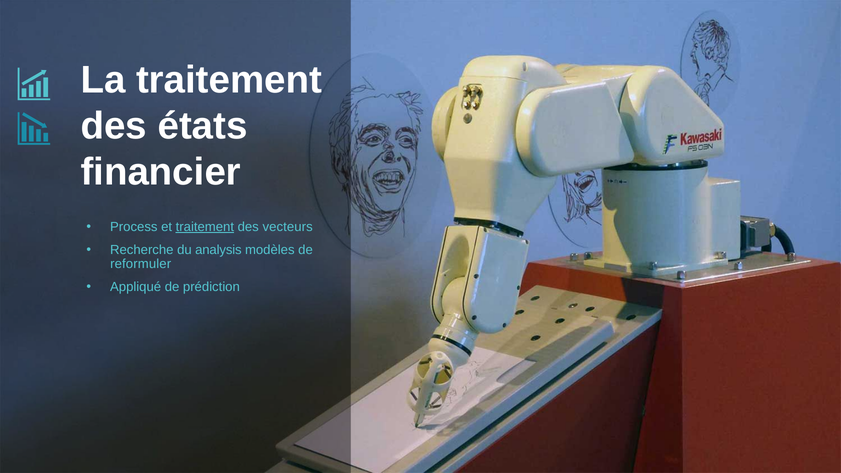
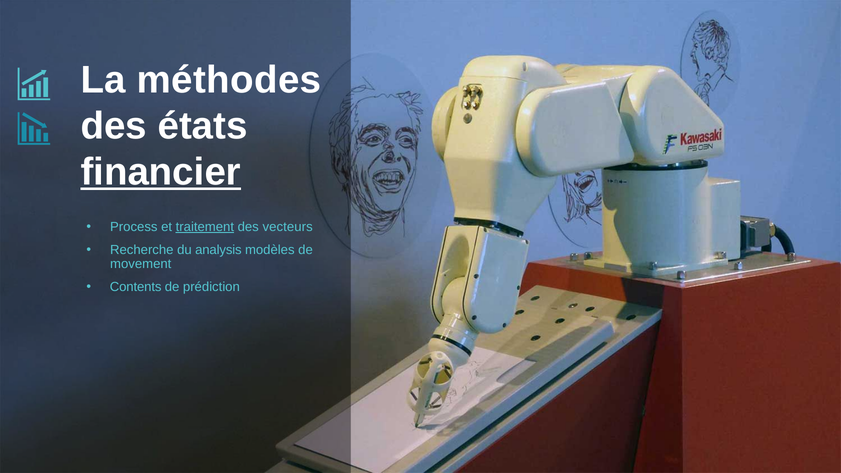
La traitement: traitement -> méthodes
financier underline: none -> present
reformuler: reformuler -> movement
Appliqué: Appliqué -> Contents
